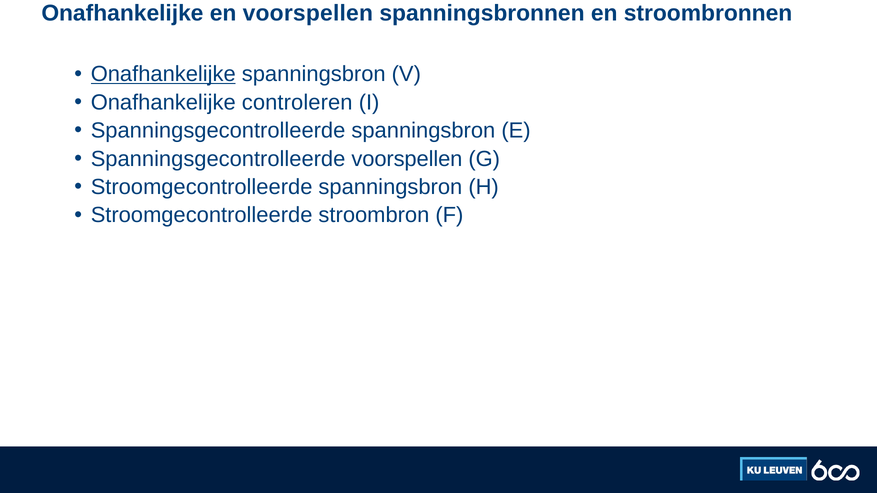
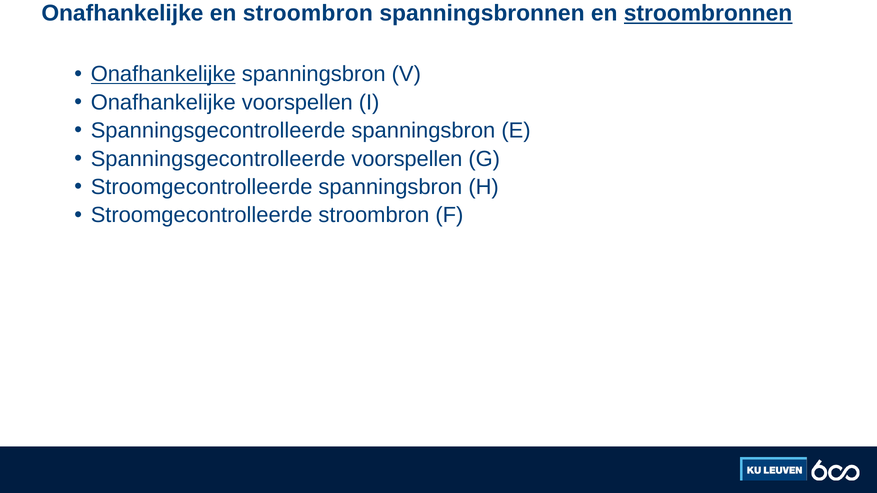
en voorspellen: voorspellen -> stroombron
stroombronnen underline: none -> present
Onafhankelijke controleren: controleren -> voorspellen
